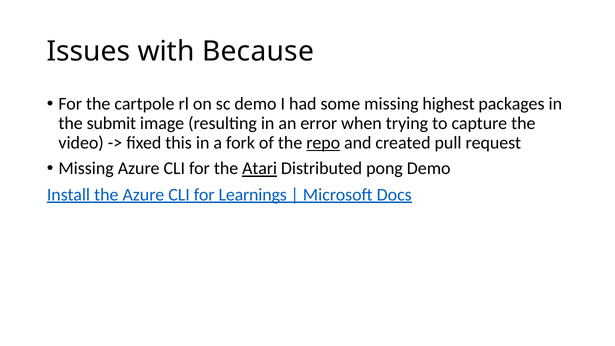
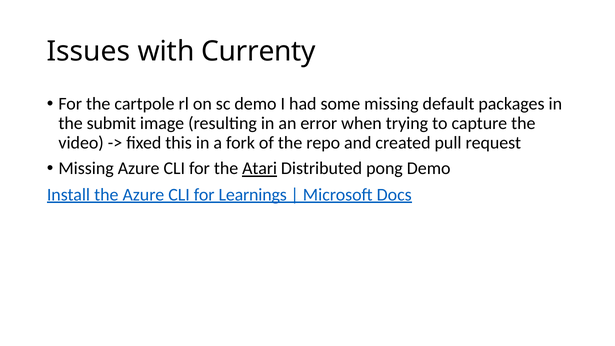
Because: Because -> Currenty
highest: highest -> default
repo underline: present -> none
